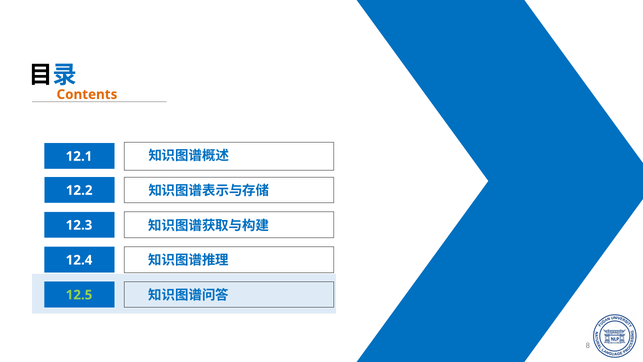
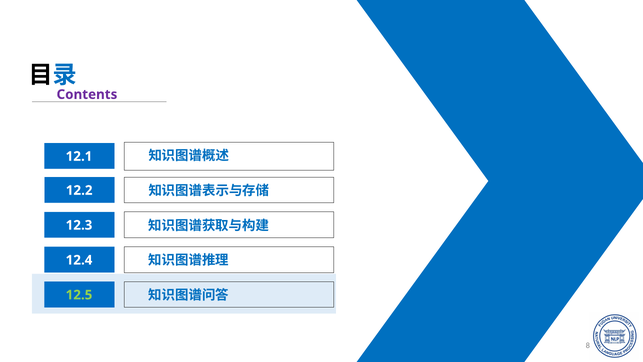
Contents colour: orange -> purple
